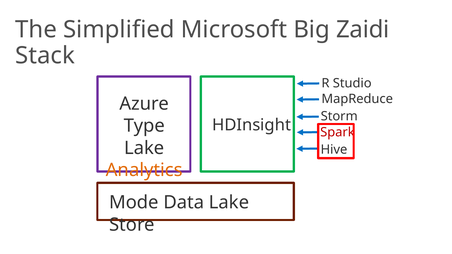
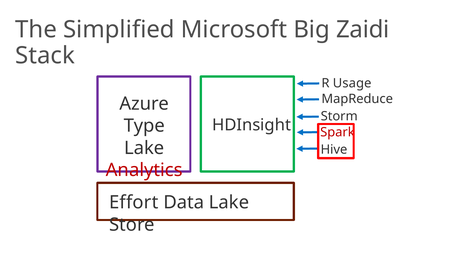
Studio: Studio -> Usage
Analytics colour: orange -> red
Mode: Mode -> Effort
